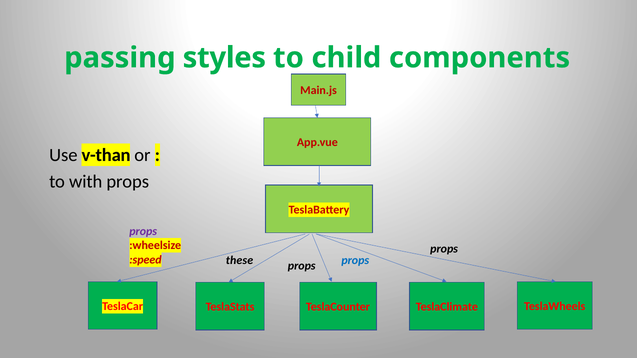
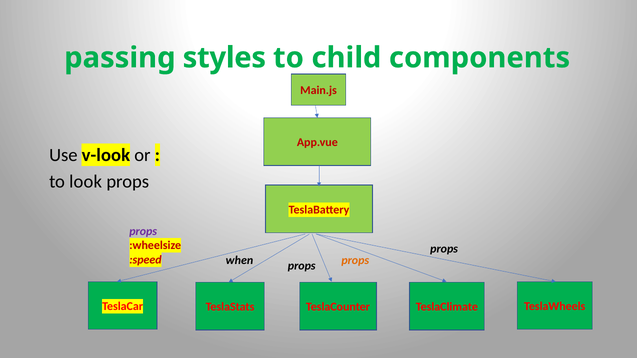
v-than: v-than -> v-look
with: with -> look
these: these -> when
props at (355, 260) colour: blue -> orange
